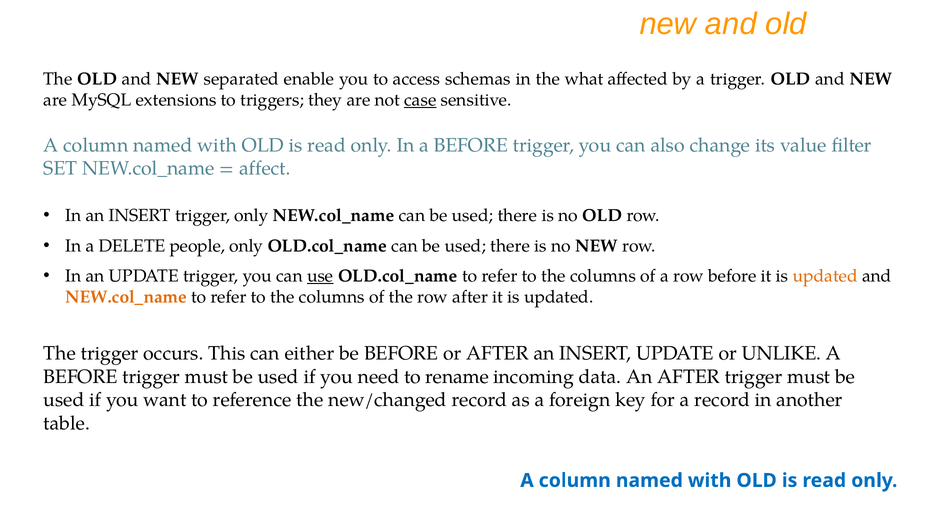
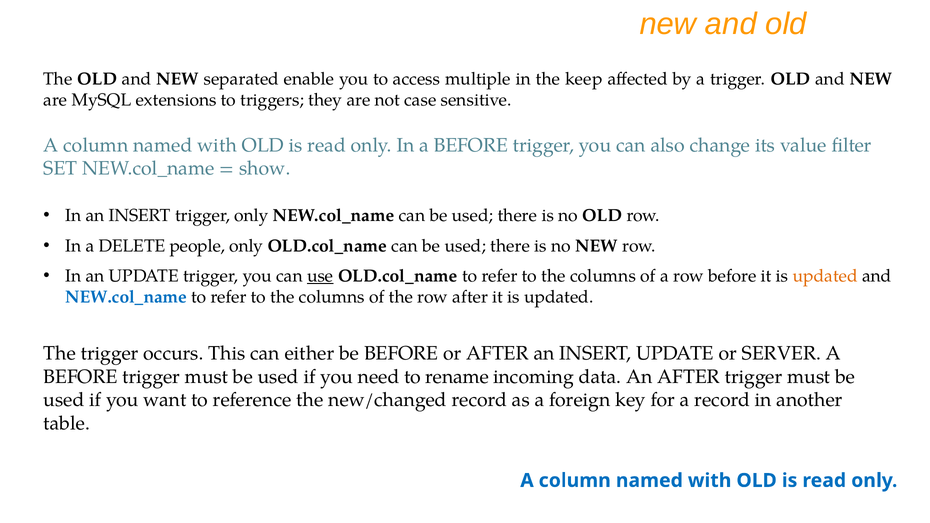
schemas: schemas -> multiple
what: what -> keep
case underline: present -> none
affect: affect -> show
NEW.col_name at (126, 297) colour: orange -> blue
UNLIKE: UNLIKE -> SERVER
